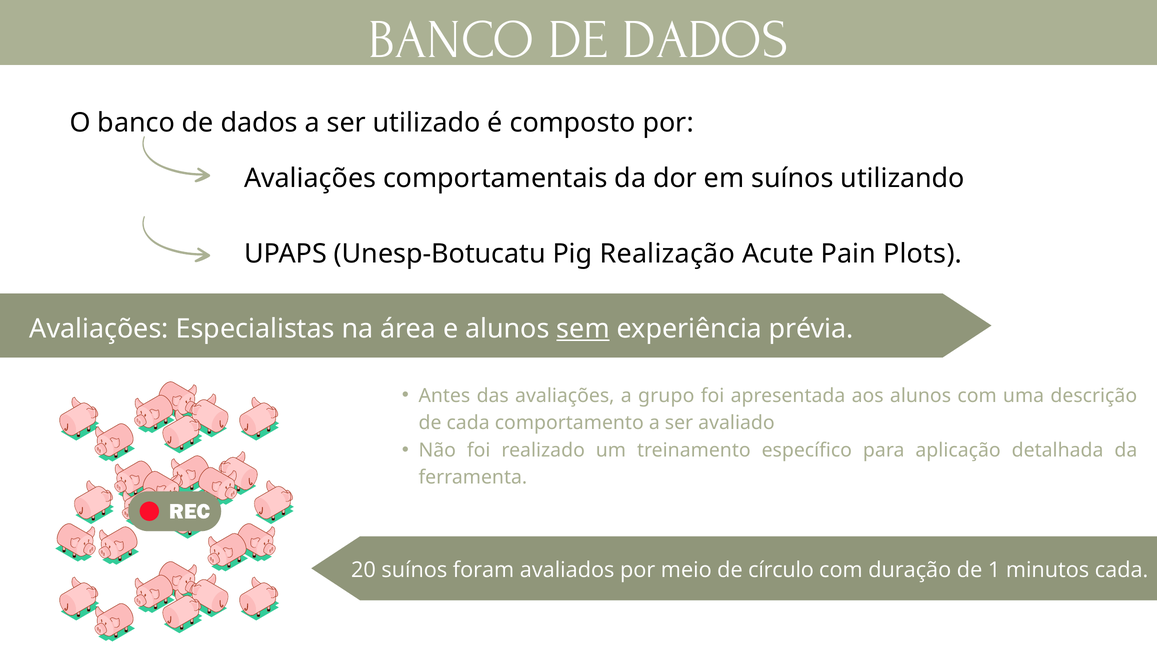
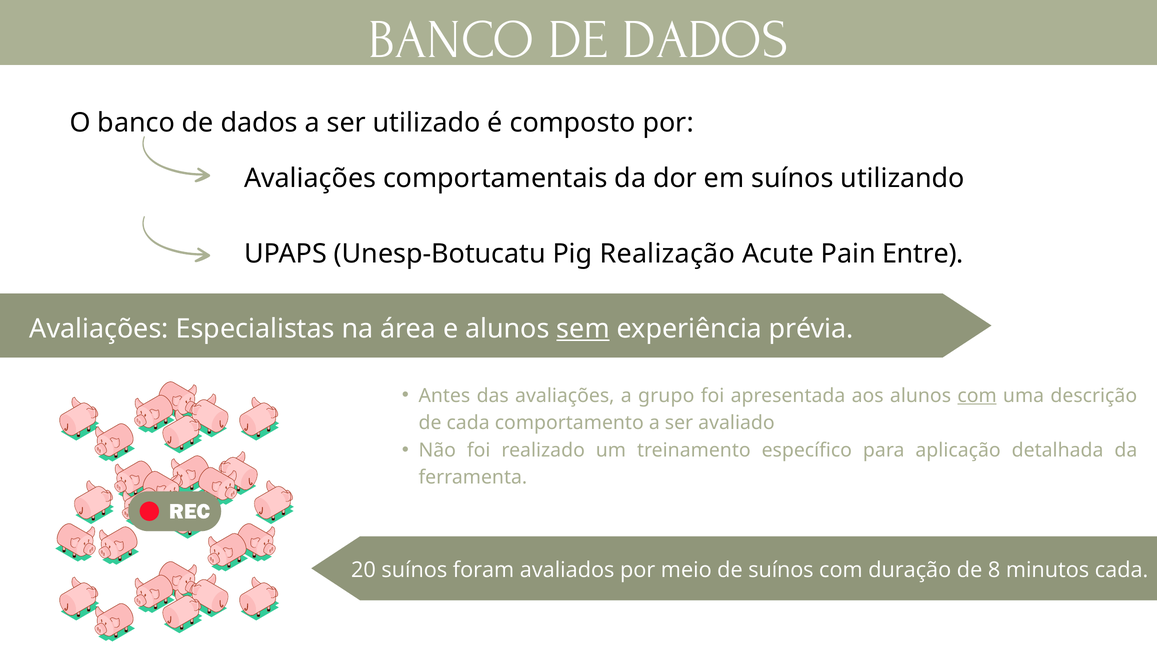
Plots: Plots -> Entre
com at (977, 395) underline: none -> present
de círculo: círculo -> suínos
1: 1 -> 8
